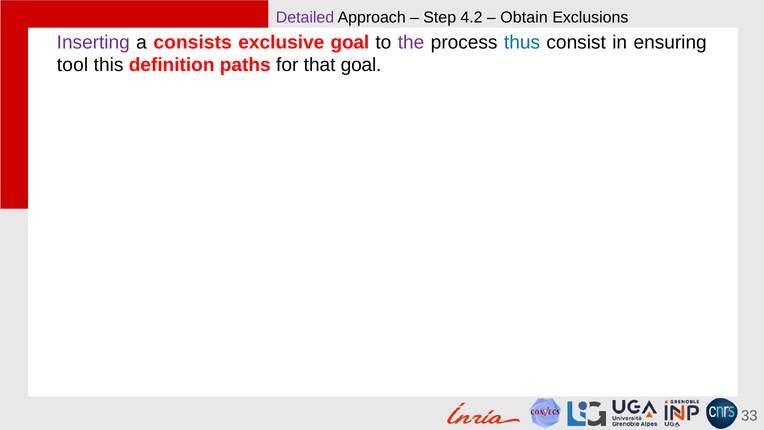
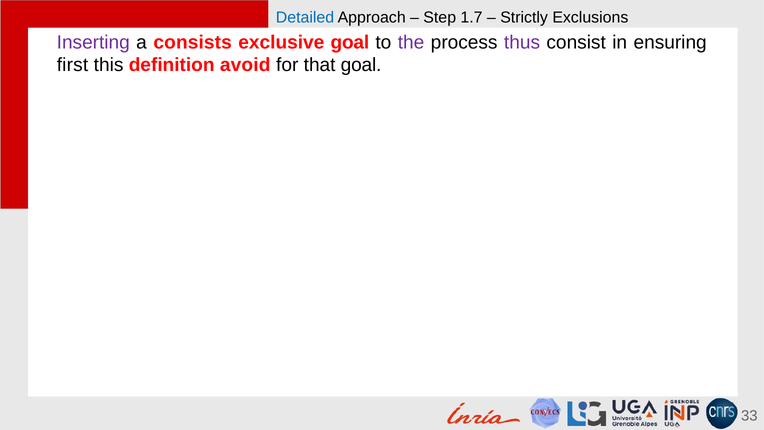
Detailed colour: purple -> blue
4.2: 4.2 -> 1.7
Obtain: Obtain -> Strictly
thus colour: blue -> purple
tool: tool -> first
paths: paths -> avoid
